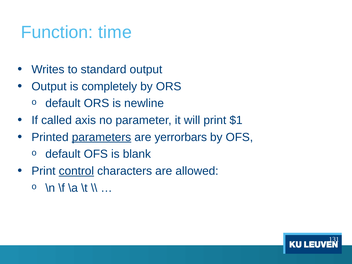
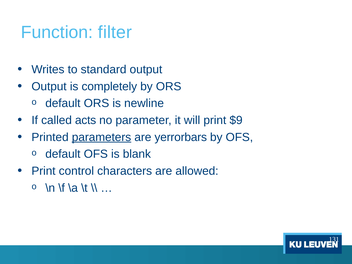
time: time -> filter
axis: axis -> acts
$1: $1 -> $9
control underline: present -> none
